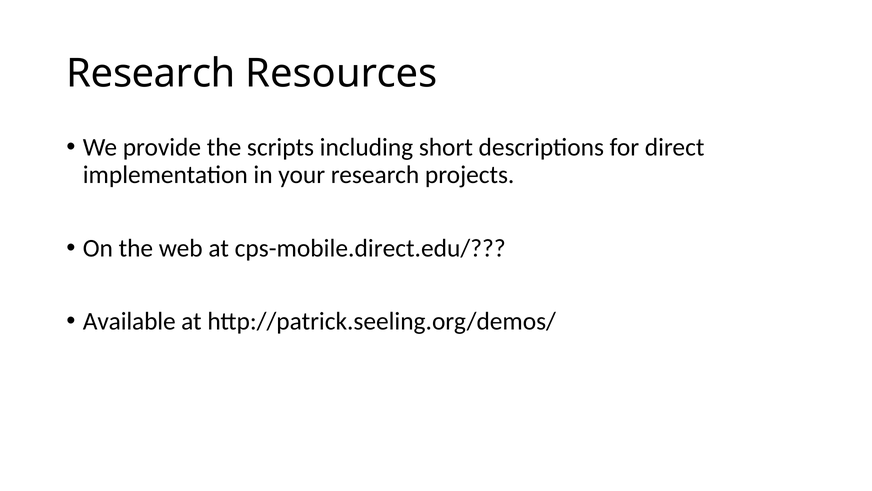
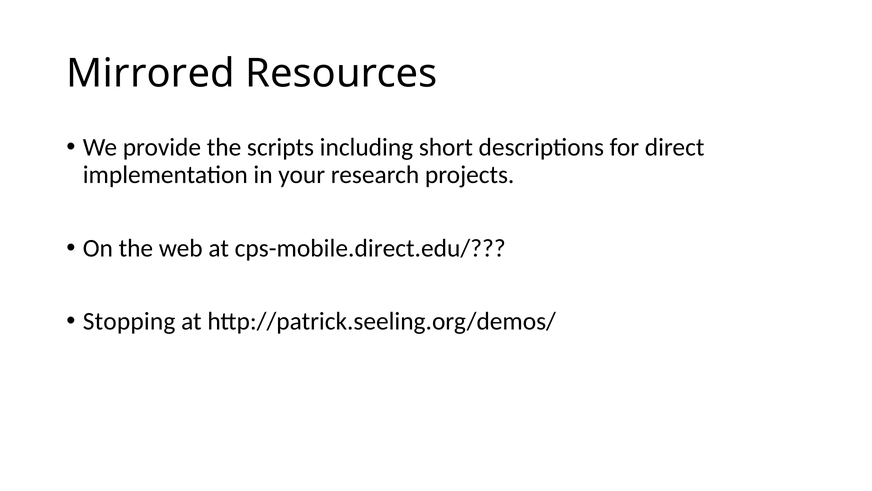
Research at (151, 73): Research -> Mirrored
Available: Available -> Stopping
